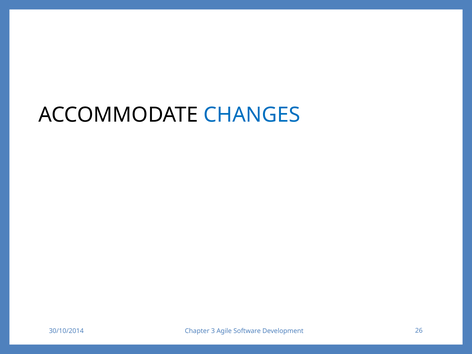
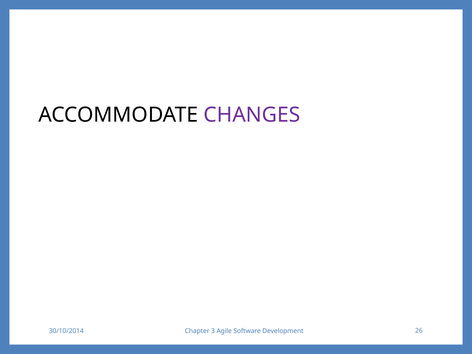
CHANGES colour: blue -> purple
